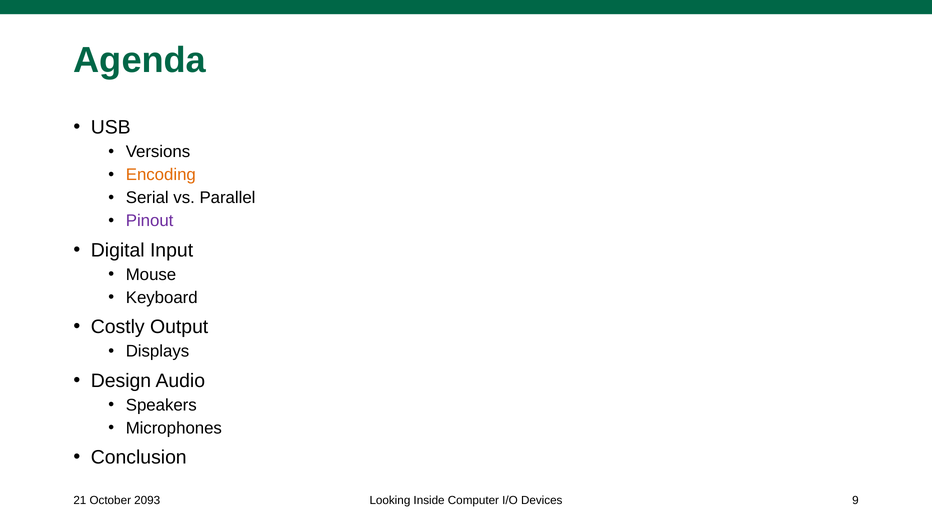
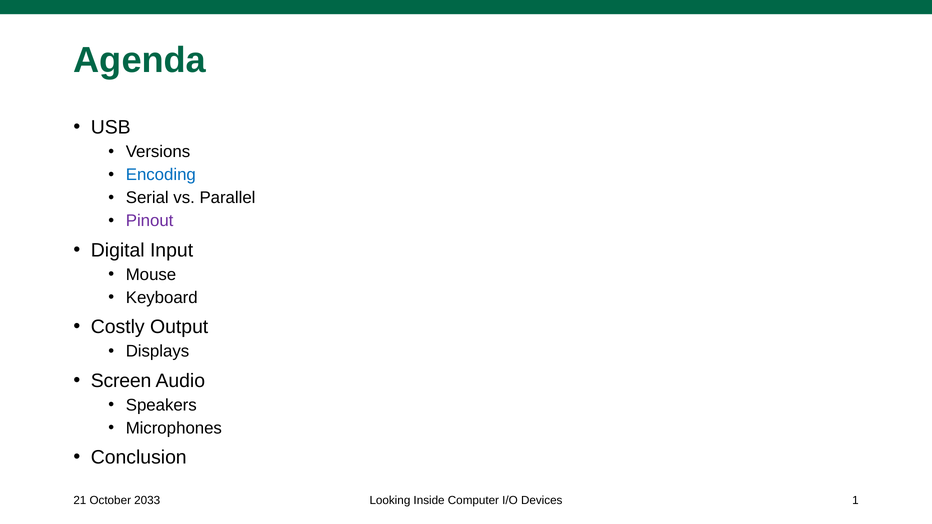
Encoding colour: orange -> blue
Design: Design -> Screen
2093: 2093 -> 2033
9: 9 -> 1
